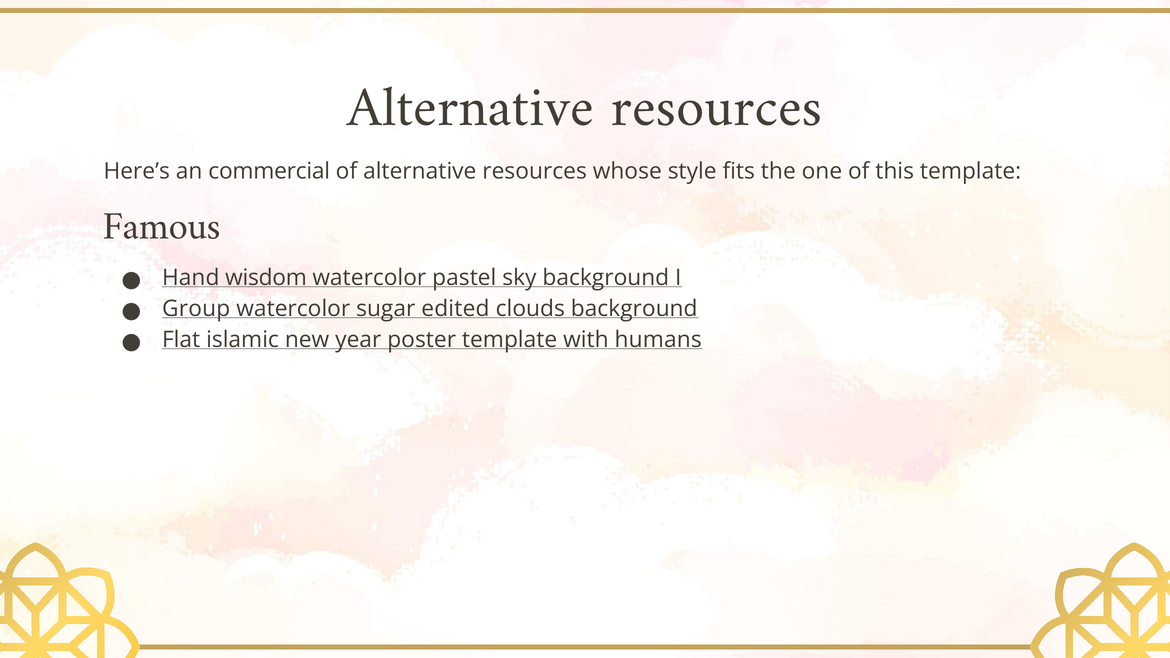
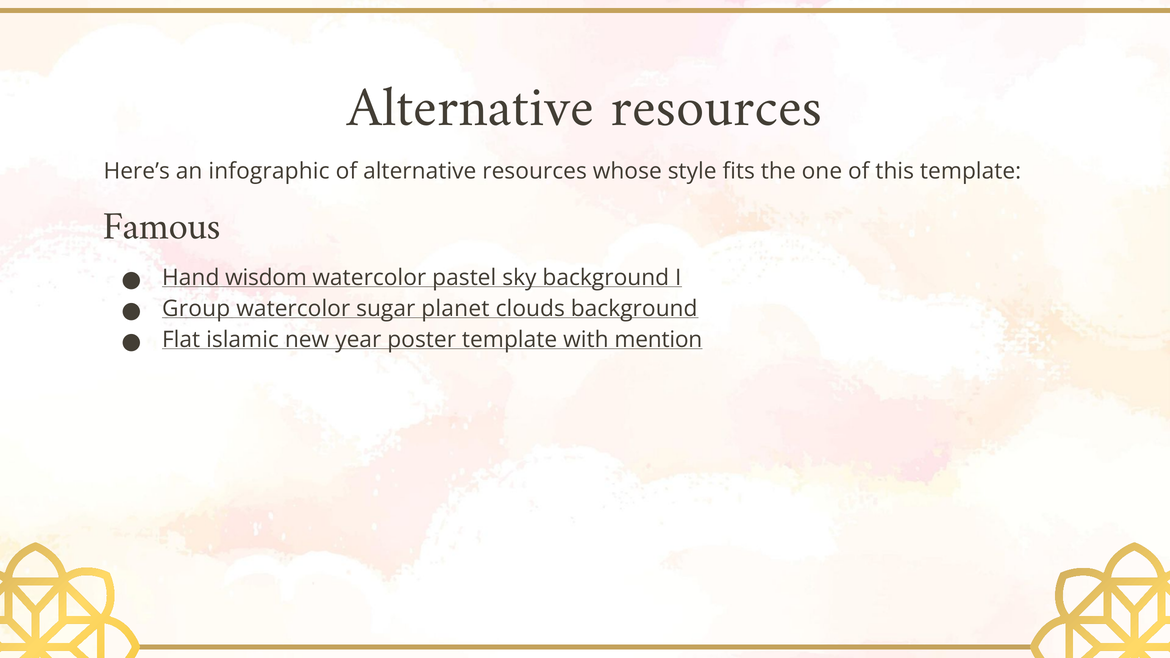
commercial: commercial -> infographic
edited: edited -> planet
humans: humans -> mention
